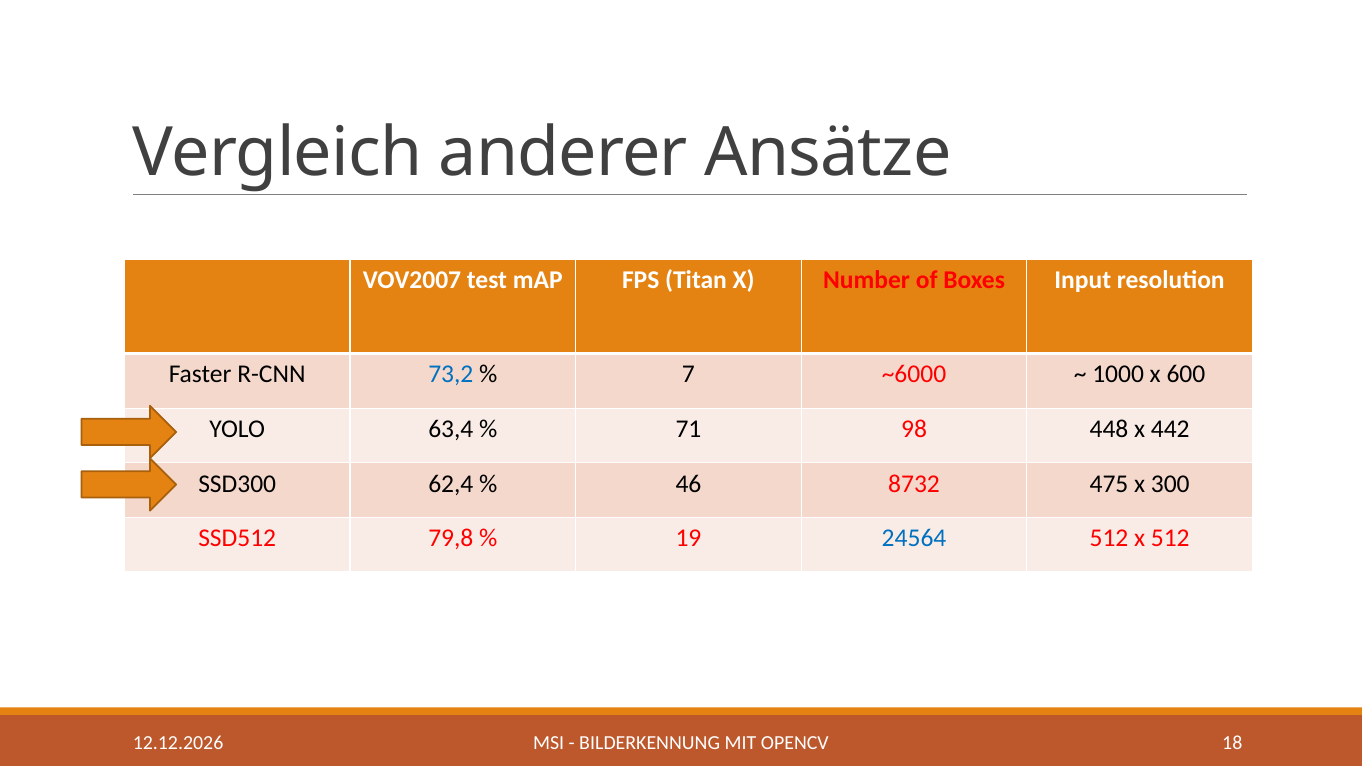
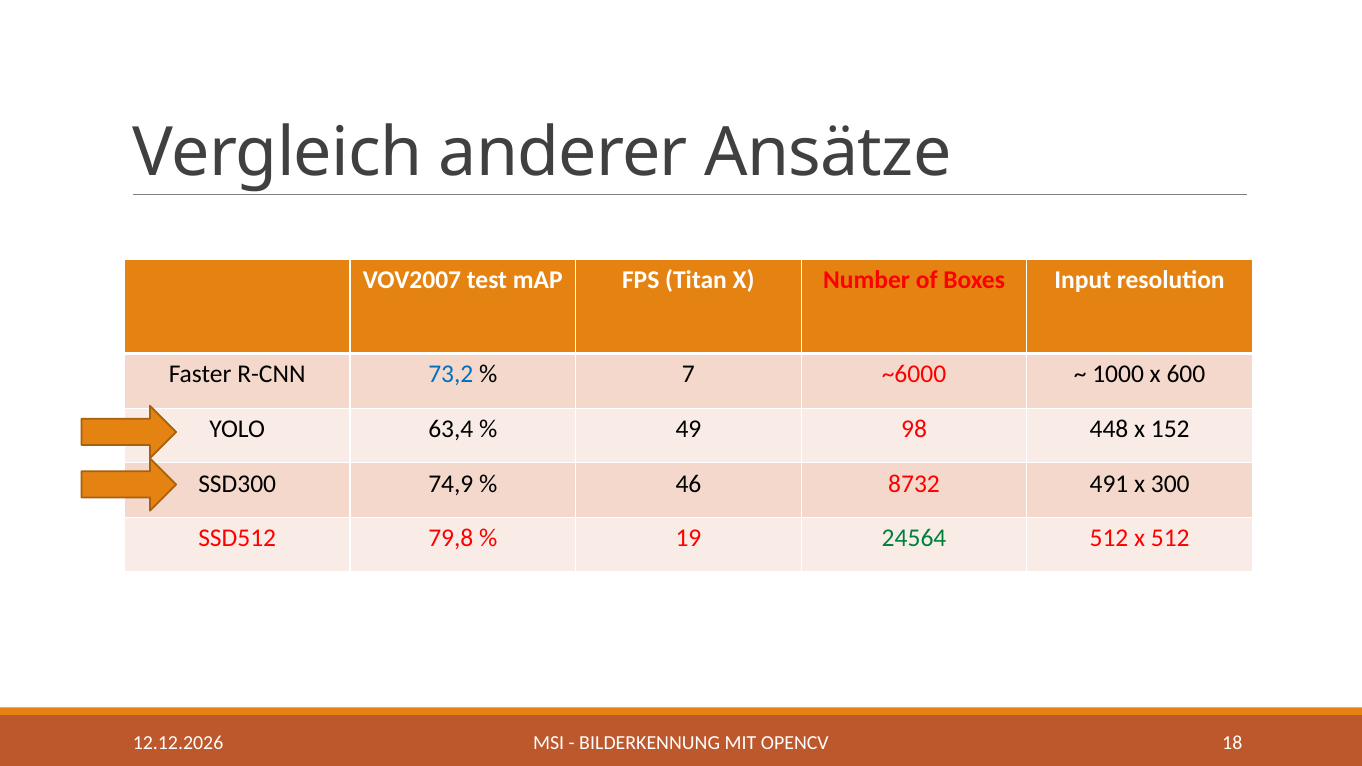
71: 71 -> 49
442: 442 -> 152
62,4: 62,4 -> 74,9
475: 475 -> 491
24564 colour: blue -> green
